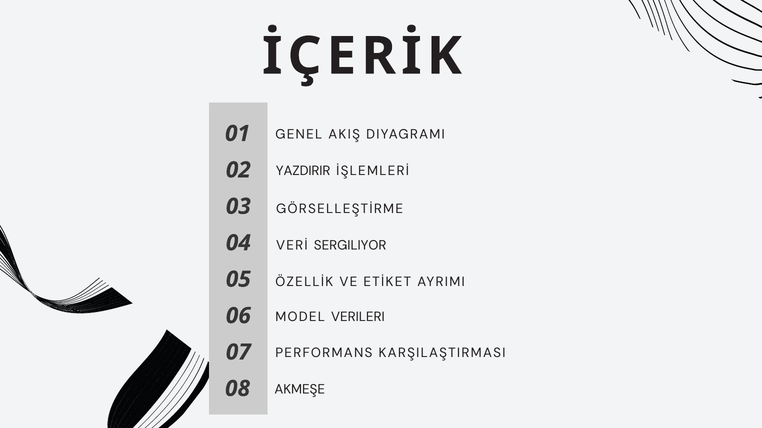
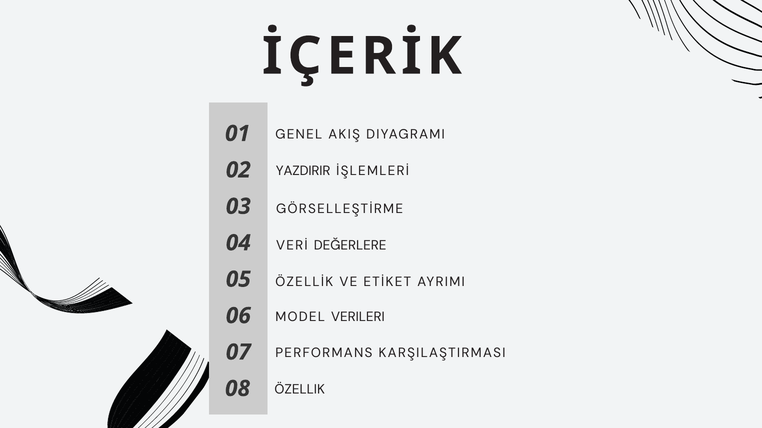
SERGILIYOR: SERGILIYOR -> DEĞERLERE
AKMEŞE: AKMEŞE -> ÖZELLIK
